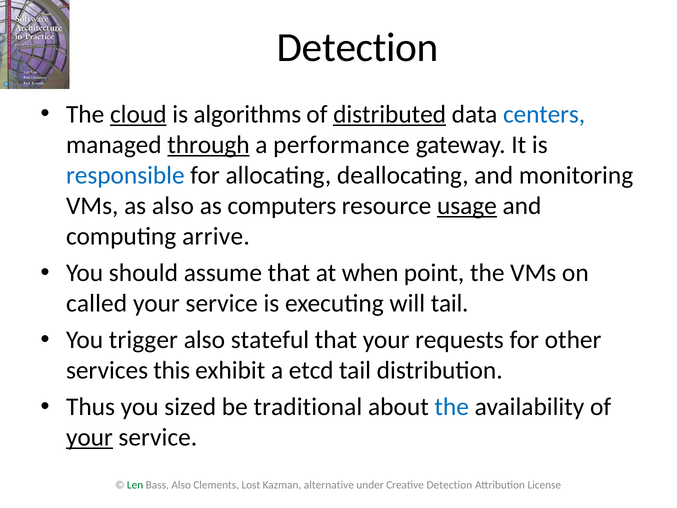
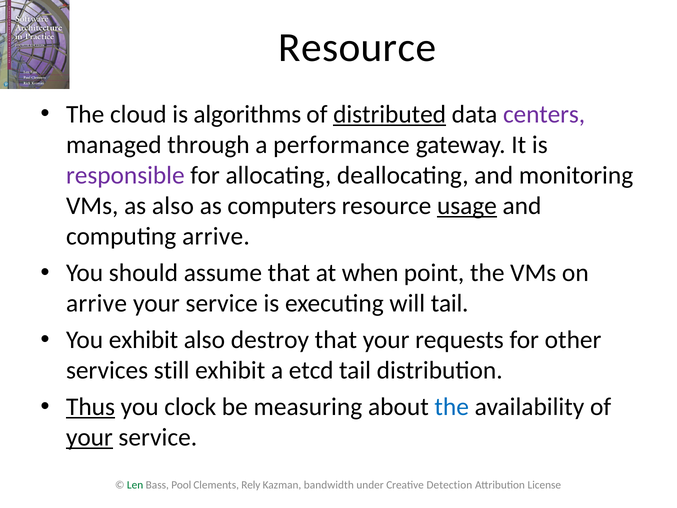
Detection at (358, 47): Detection -> Resource
cloud underline: present -> none
centers colour: blue -> purple
through underline: present -> none
responsible colour: blue -> purple
called at (97, 303): called -> arrive
You trigger: trigger -> exhibit
stateful: stateful -> destroy
this: this -> still
Thus underline: none -> present
sized: sized -> clock
traditional: traditional -> measuring
Bass Also: Also -> Pool
Lost: Lost -> Rely
alternative: alternative -> bandwidth
